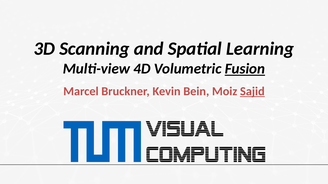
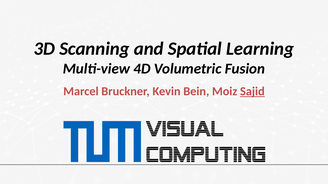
Fusion underline: present -> none
